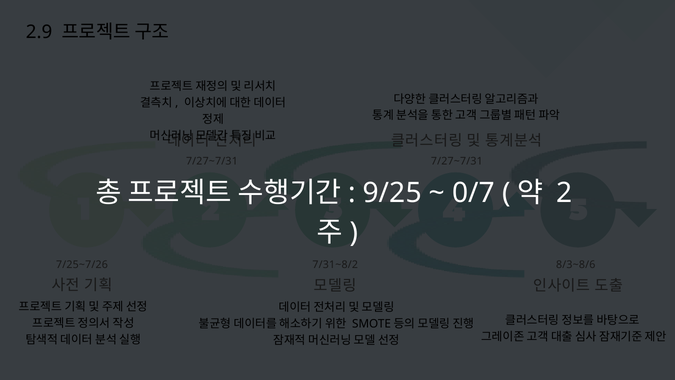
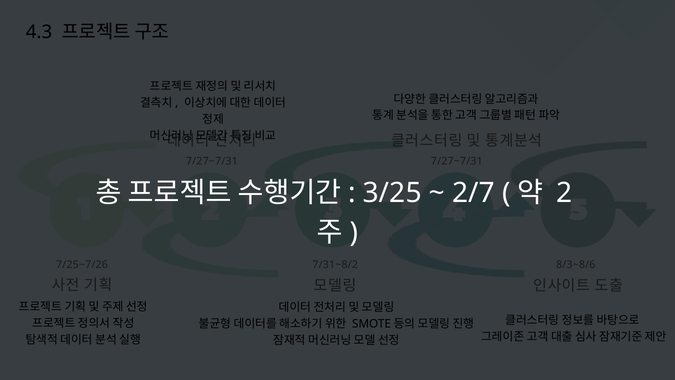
2.9: 2.9 -> 4.3
9/25: 9/25 -> 3/25
0/7: 0/7 -> 2/7
